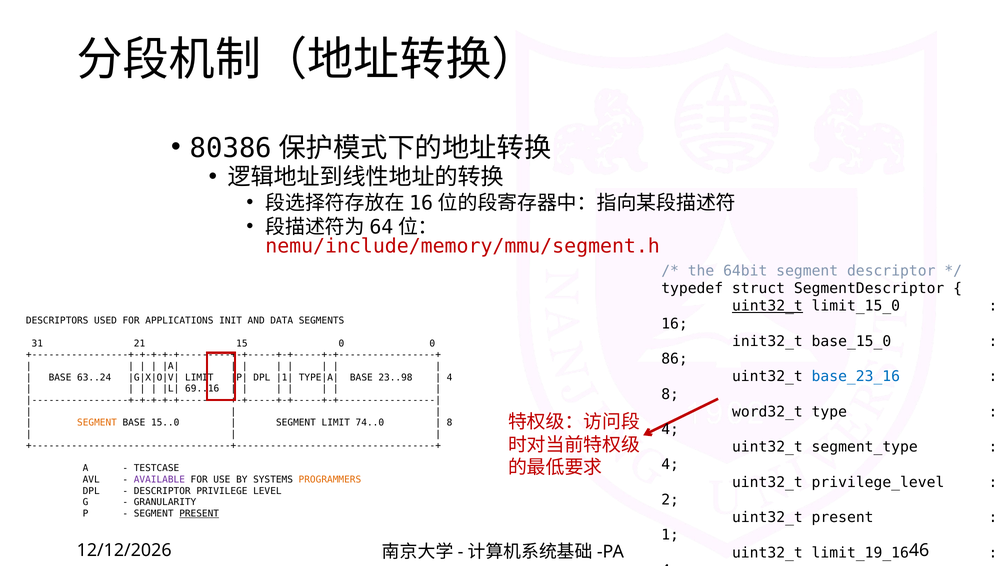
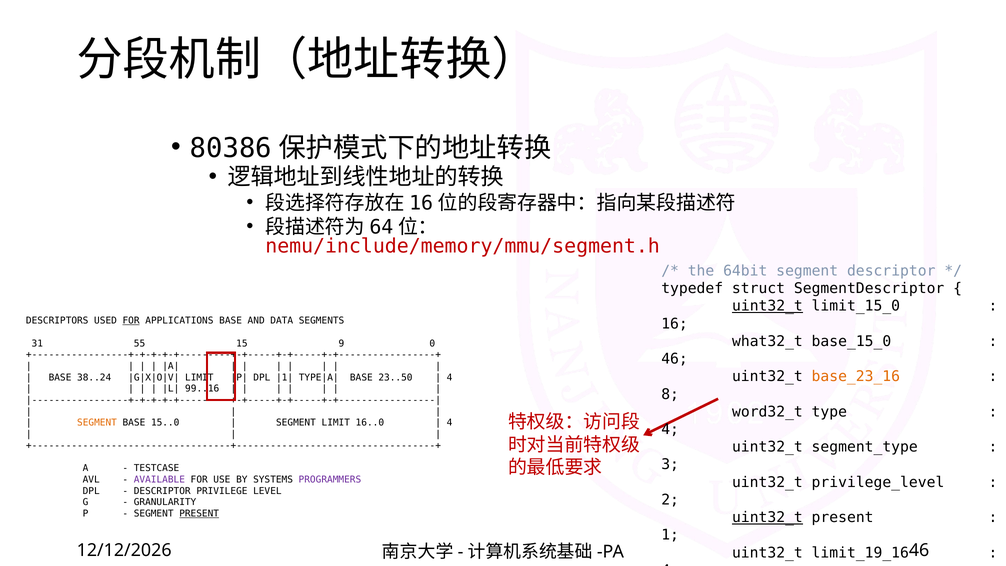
FOR at (131, 321) underline: none -> present
APPLICATIONS INIT: INIT -> BASE
init32_t: init32_t -> what32_t
21: 21 -> 55
15 0: 0 -> 9
86 at (675, 359): 86 -> 46
base_23_16 colour: blue -> orange
63..24: 63..24 -> 38..24
23..98: 23..98 -> 23..50
69..16: 69..16 -> 99..16
74..0: 74..0 -> 16..0
8 at (450, 423): 8 -> 4
4 at (670, 465): 4 -> 3
PROGRAMMERS colour: orange -> purple
uint32_t at (767, 517) underline: none -> present
